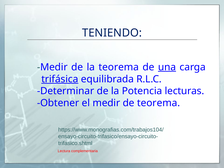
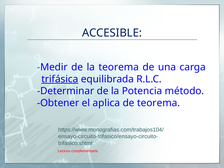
TENIENDO: TENIENDO -> ACCESIBLE
una underline: present -> none
lecturas: lecturas -> método
el medir: medir -> aplica
